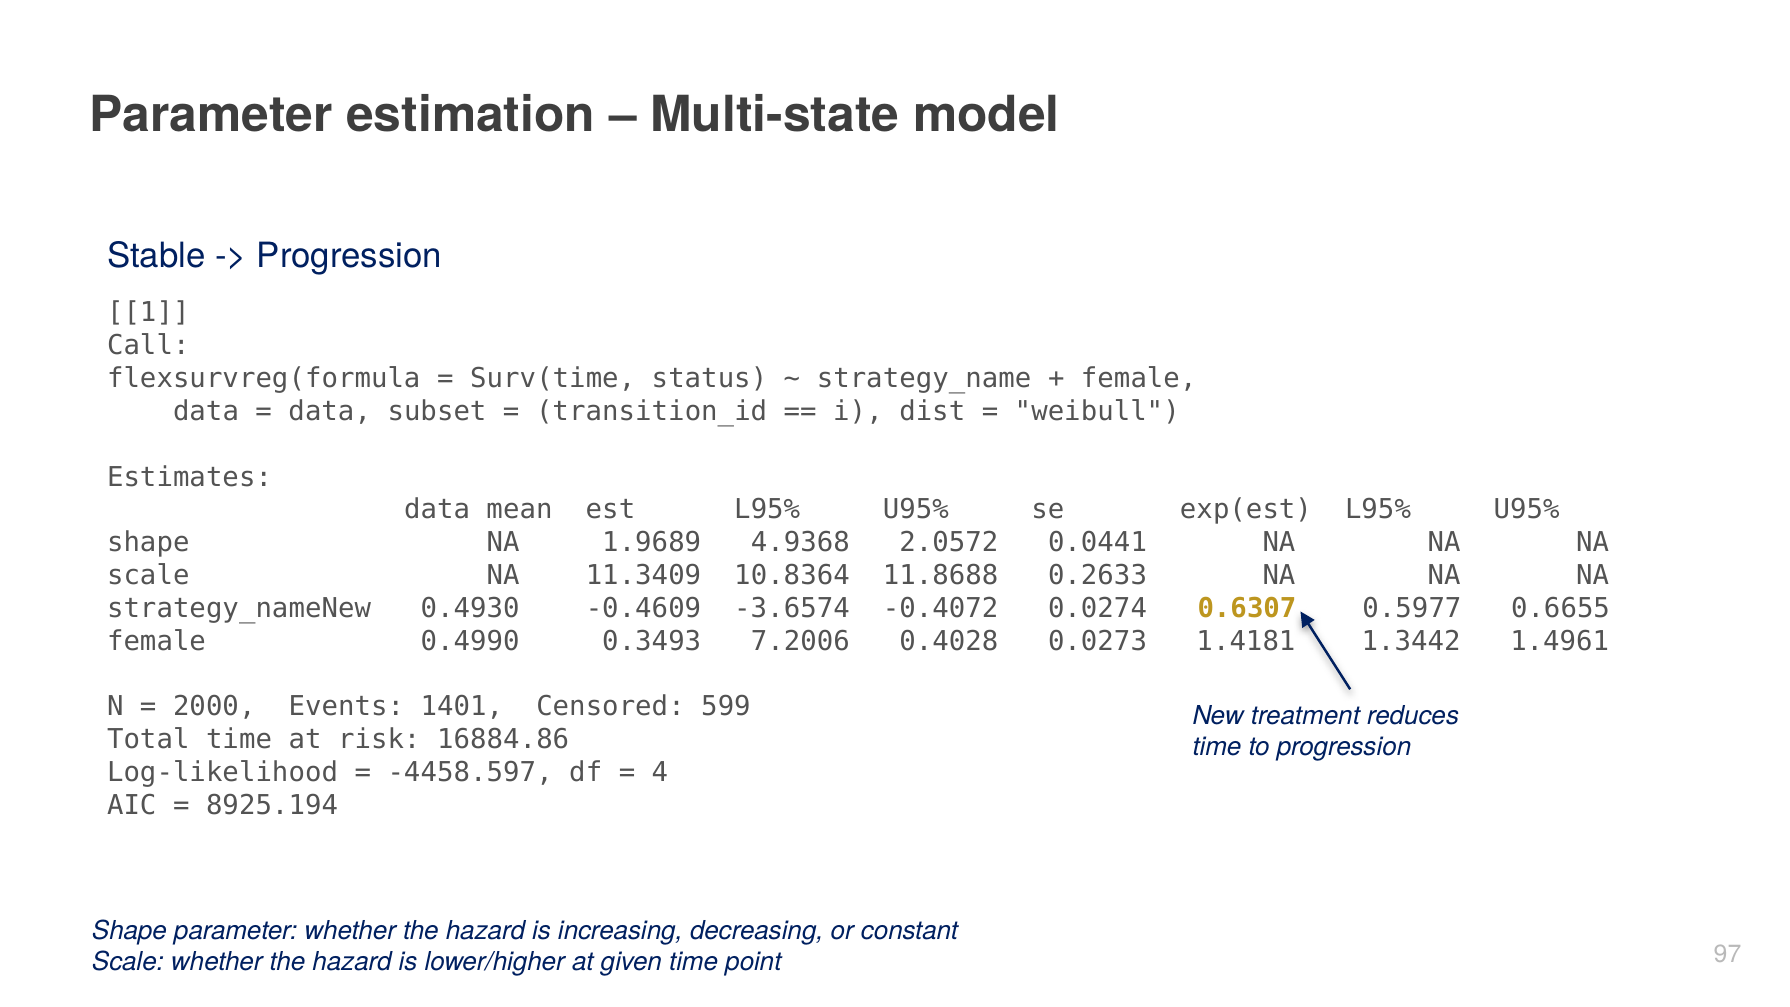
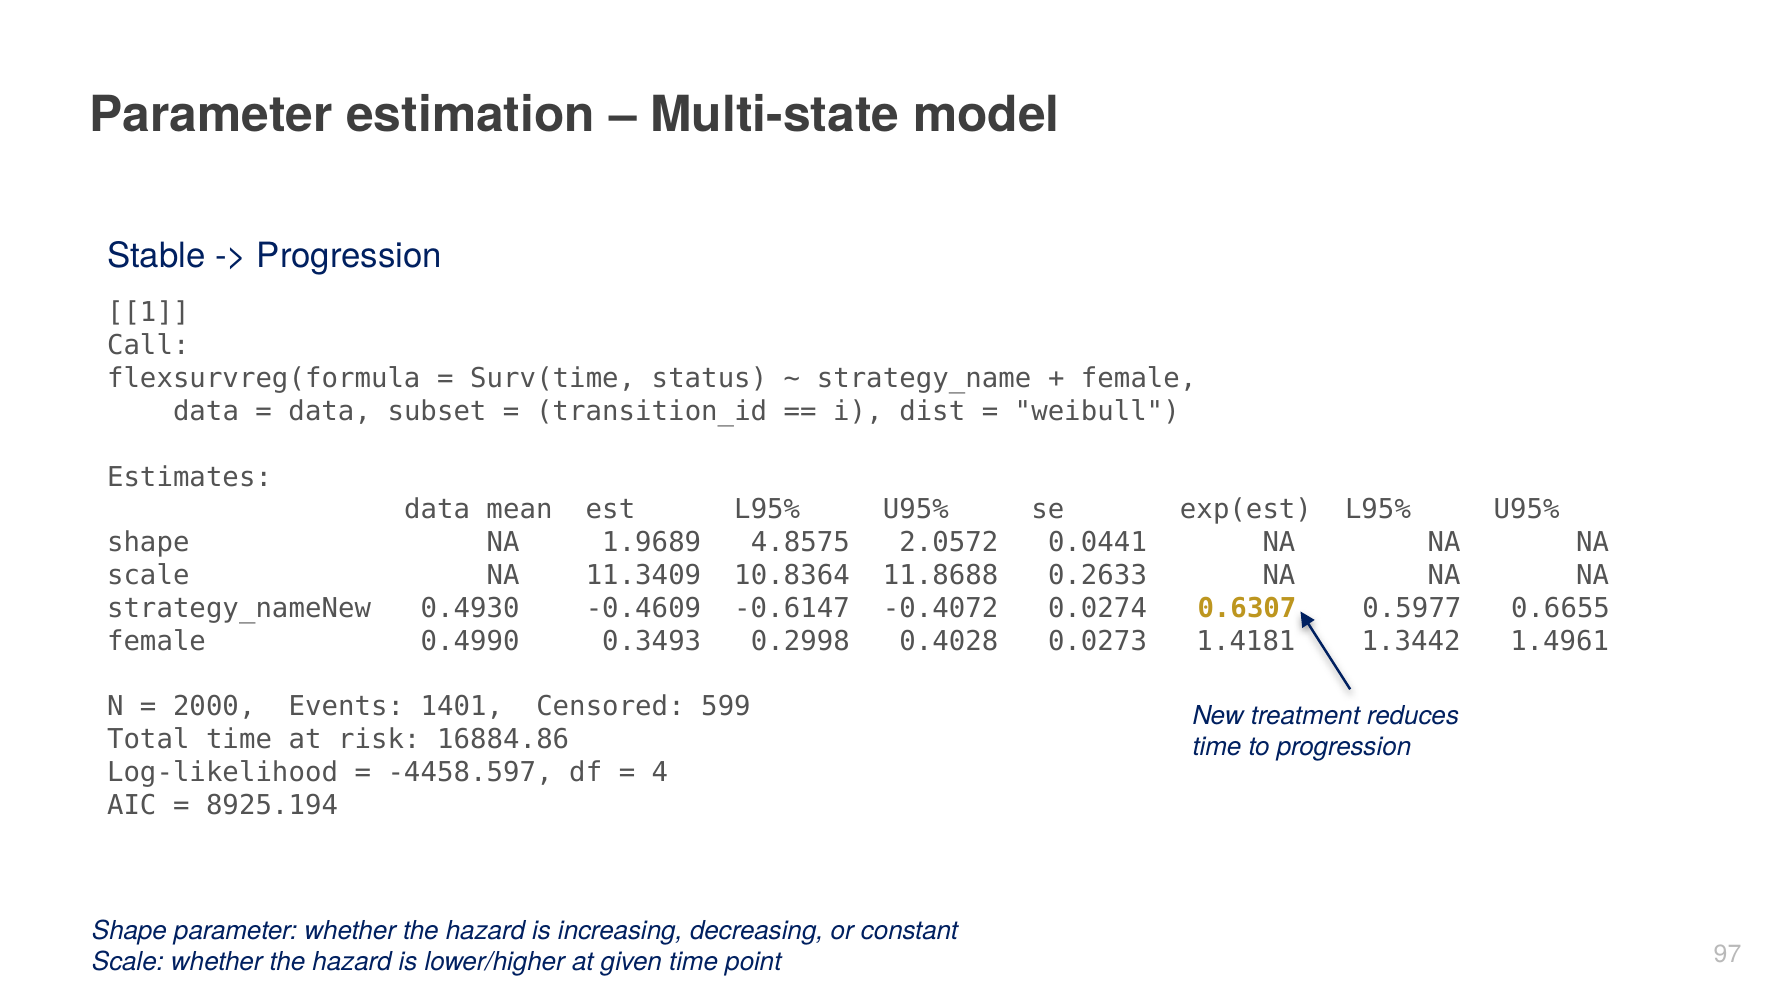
4.9368: 4.9368 -> 4.8575
-3.6574: -3.6574 -> -0.6147
7.2006: 7.2006 -> 0.2998
